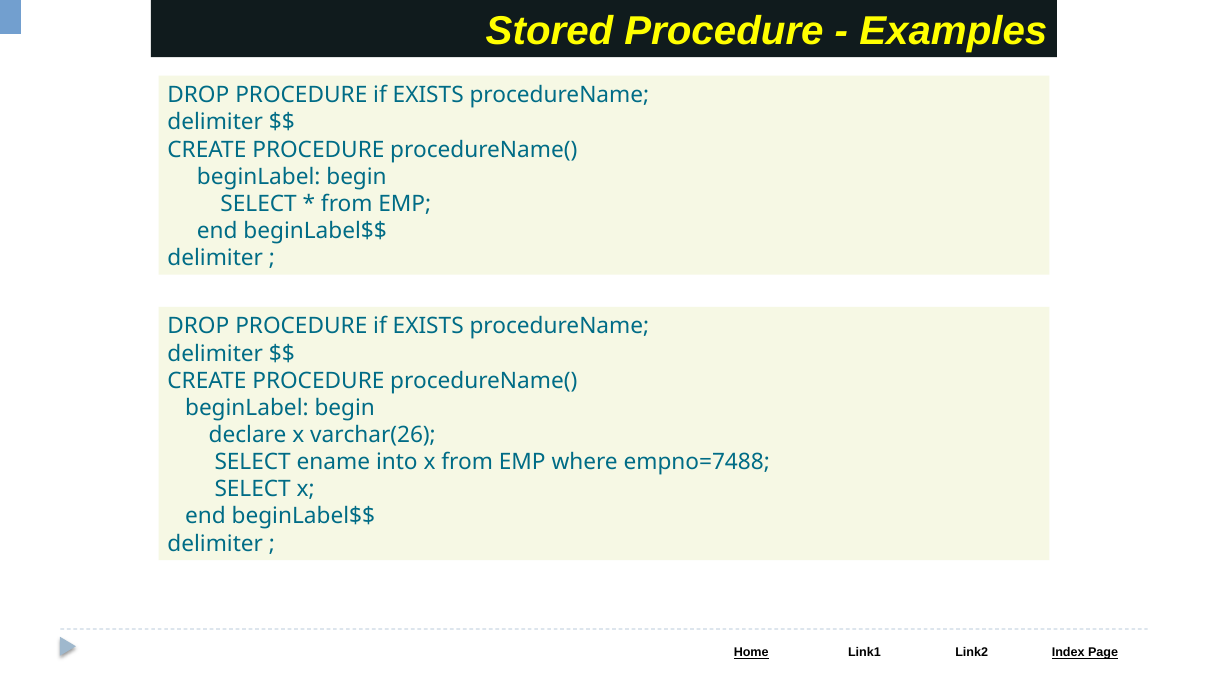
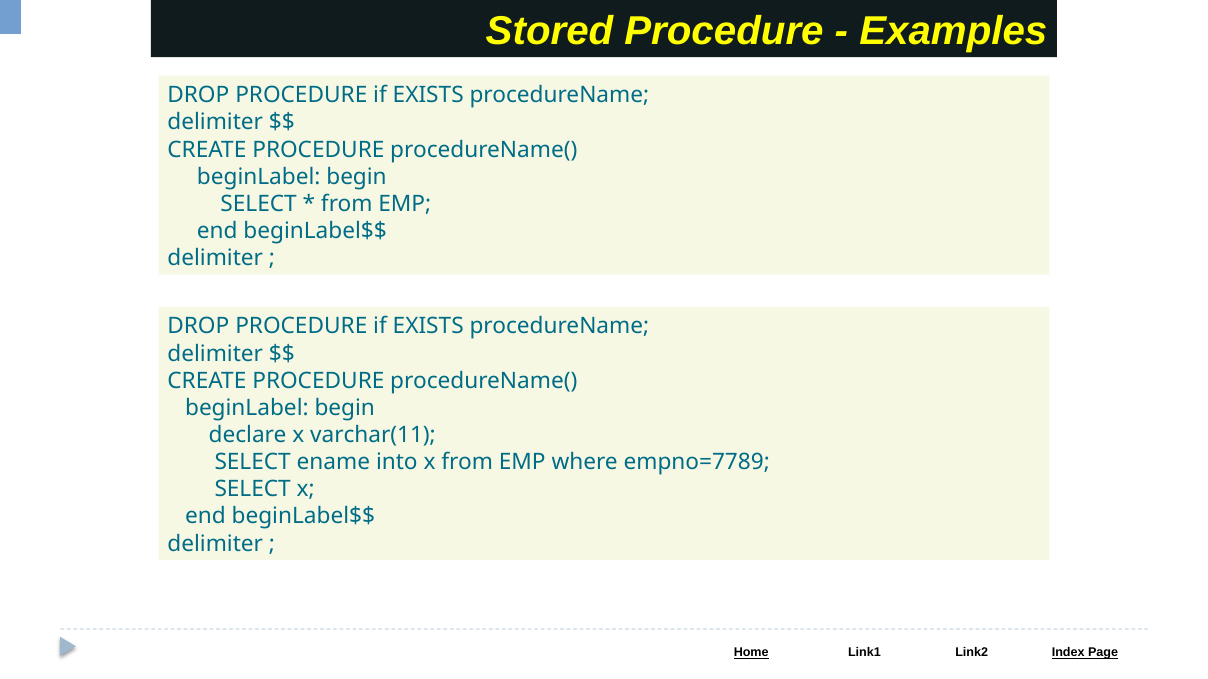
varchar(26: varchar(26 -> varchar(11
empno=7488: empno=7488 -> empno=7789
